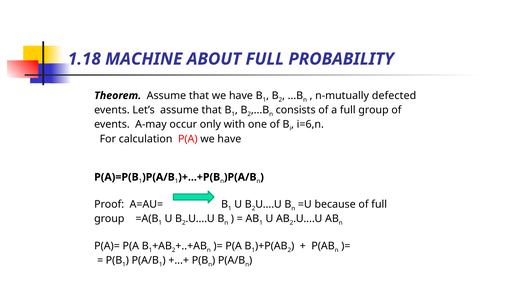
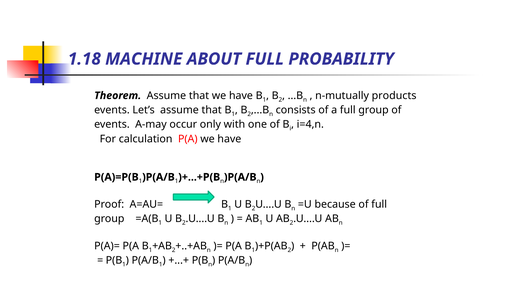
defected: defected -> products
i=6,n: i=6,n -> i=4,n
